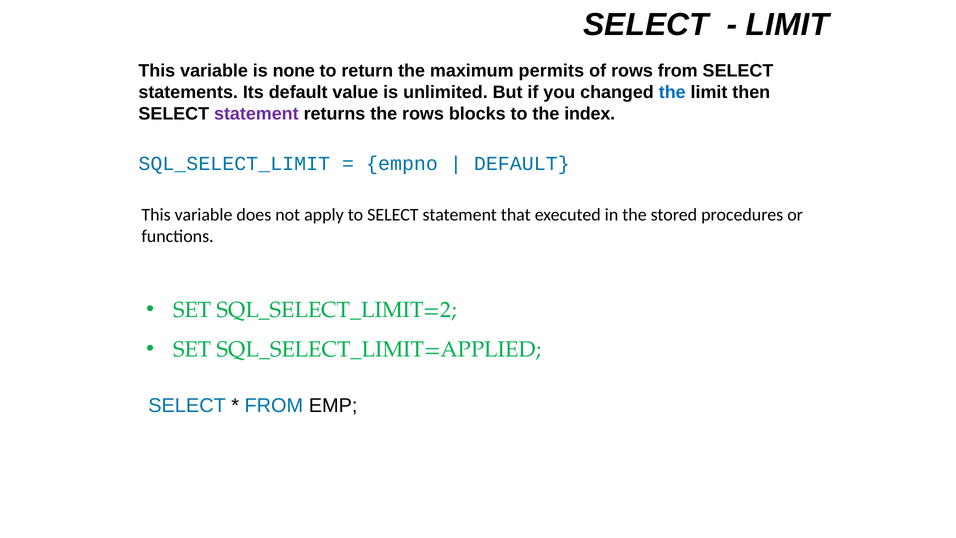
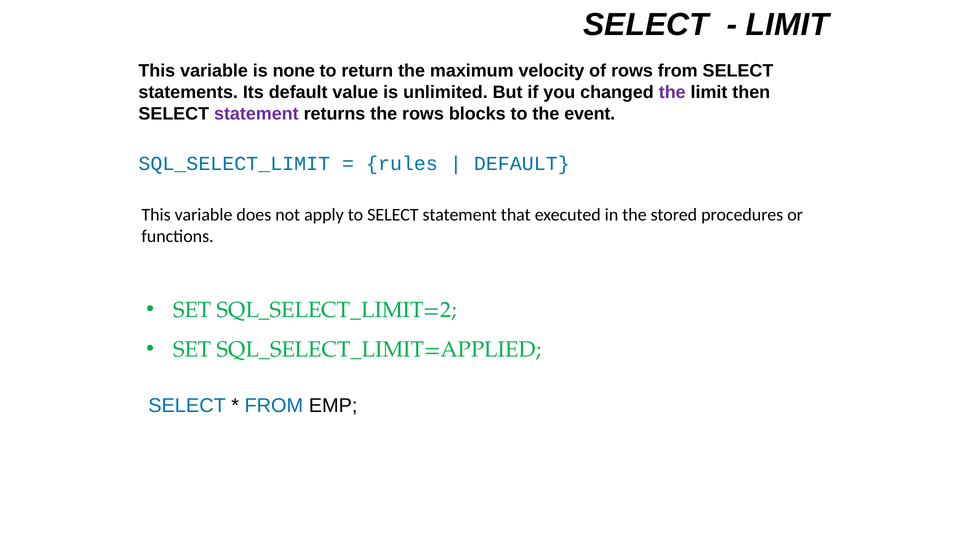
permits: permits -> velocity
the at (672, 92) colour: blue -> purple
index: index -> event
empno: empno -> rules
